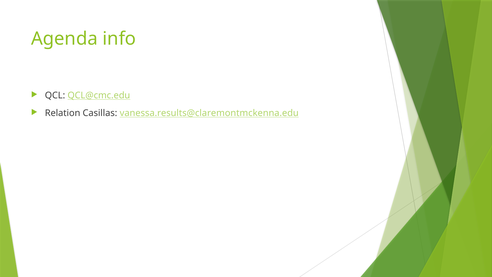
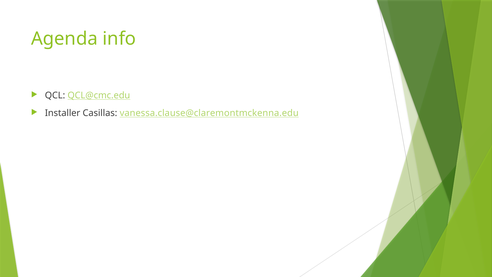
Relation: Relation -> Installer
vanessa.results@claremontmckenna.edu: vanessa.results@claremontmckenna.edu -> vanessa.clause@claremontmckenna.edu
